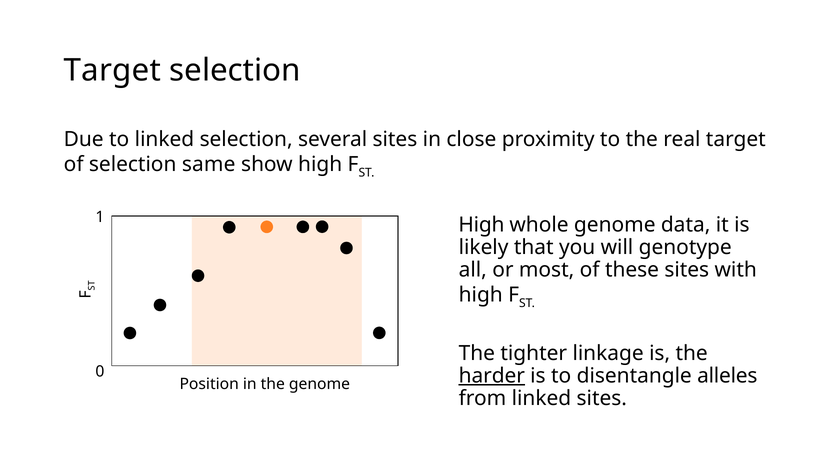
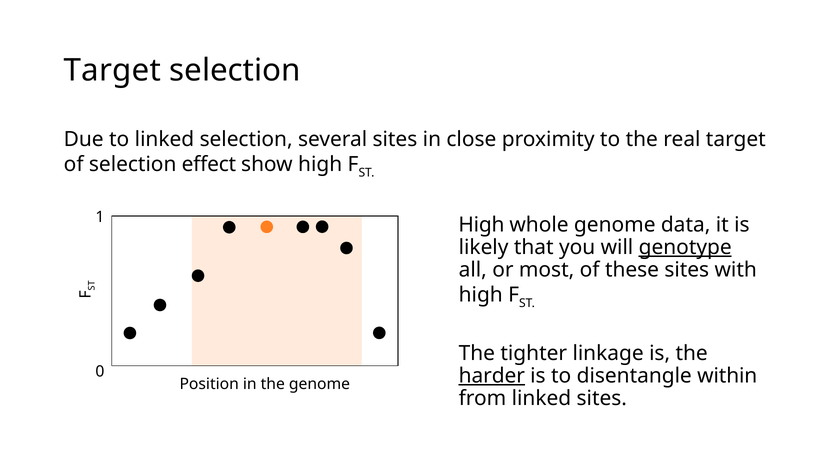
same: same -> effect
genotype underline: none -> present
alleles: alleles -> within
